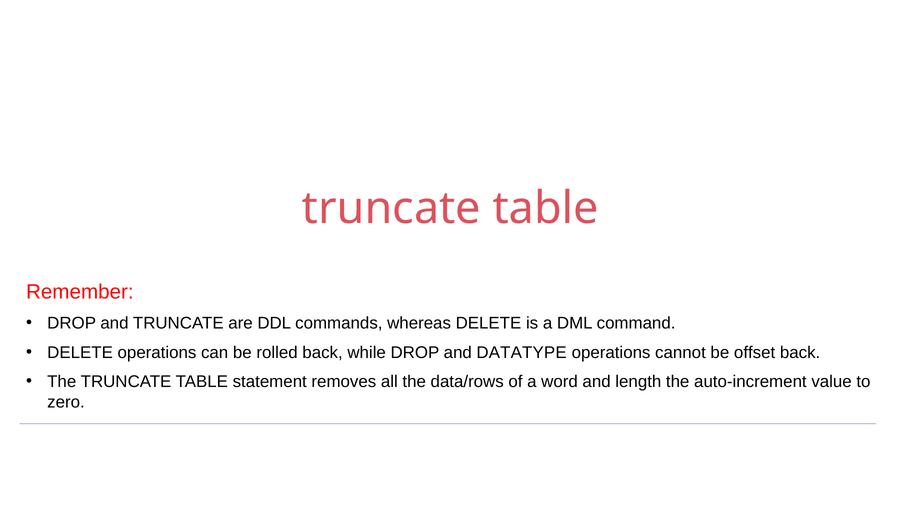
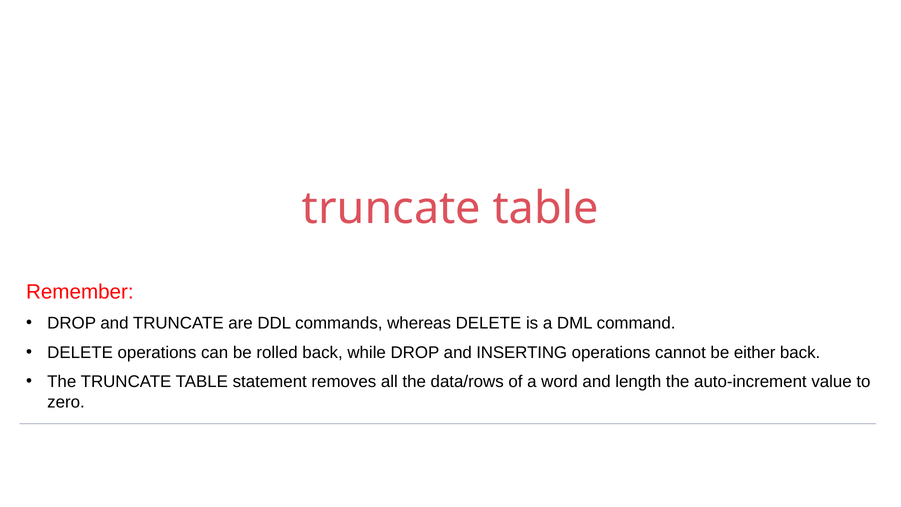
DATATYPE: DATATYPE -> INSERTING
offset: offset -> either
